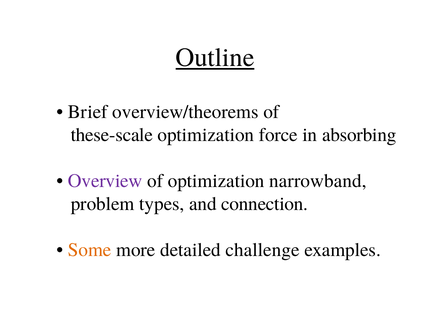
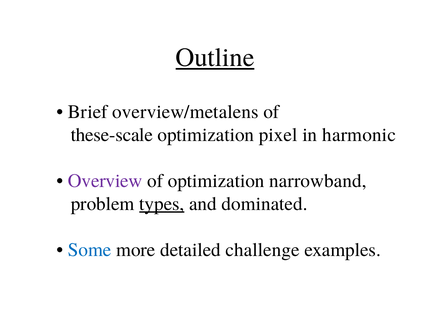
overview/theorems: overview/theorems -> overview/metalens
force: force -> pixel
absorbing: absorbing -> harmonic
types underline: none -> present
connection: connection -> dominated
Some colour: orange -> blue
